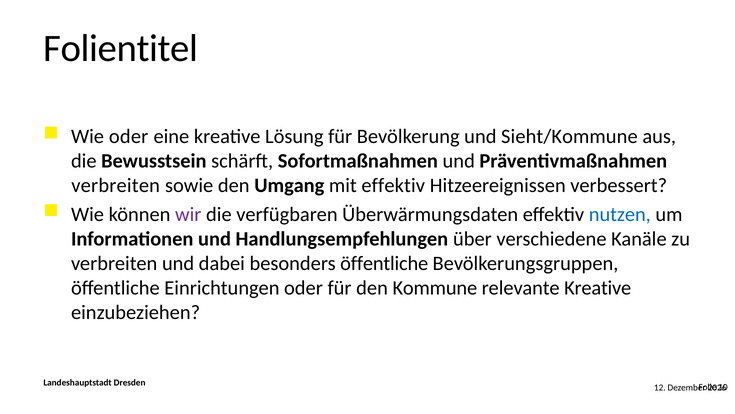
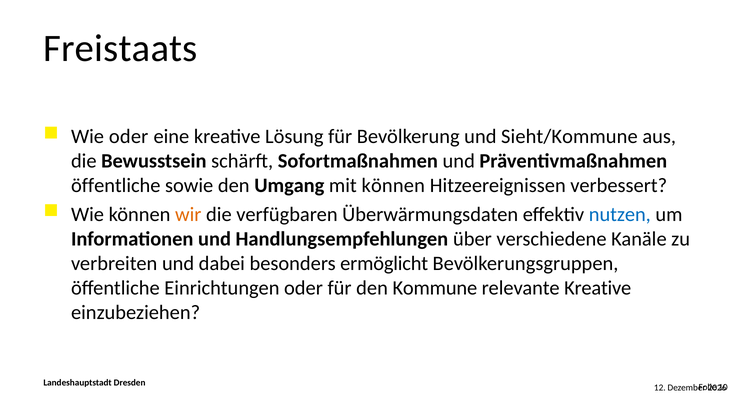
Folientitel: Folientitel -> Freistaats
verbreiten at (116, 185): verbreiten -> öffentliche
mit effektiv: effektiv -> können
wir colour: purple -> orange
besonders öffentliche: öffentliche -> ermöglicht
